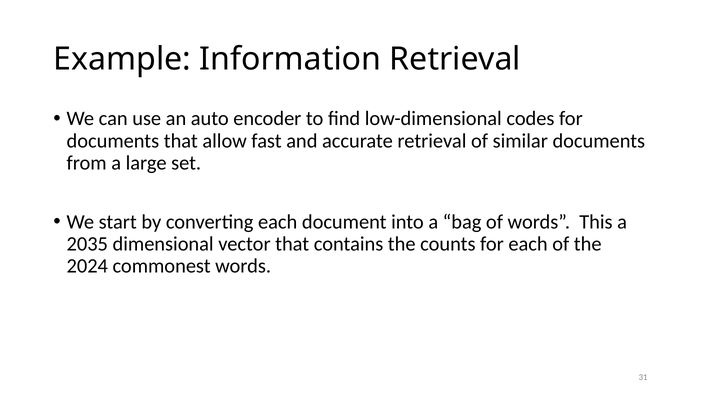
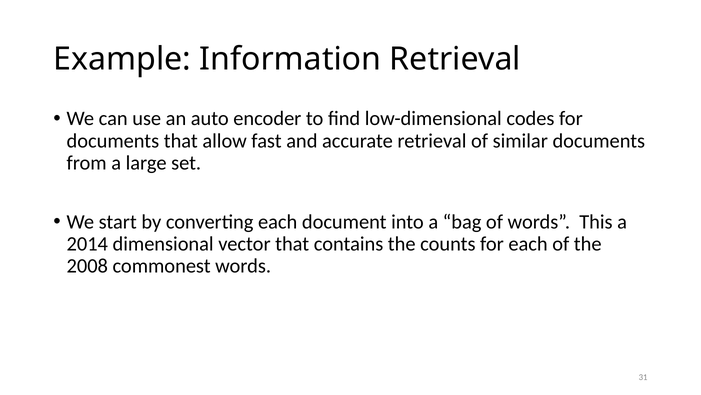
2035: 2035 -> 2014
2024: 2024 -> 2008
